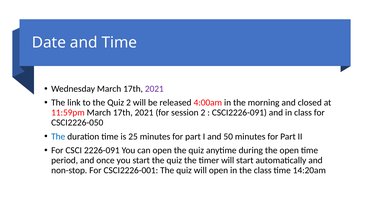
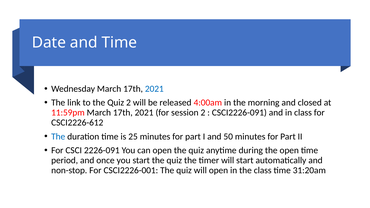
2021 at (154, 89) colour: purple -> blue
CSCI2226-050: CSCI2226-050 -> CSCI2226-612
14:20am: 14:20am -> 31:20am
